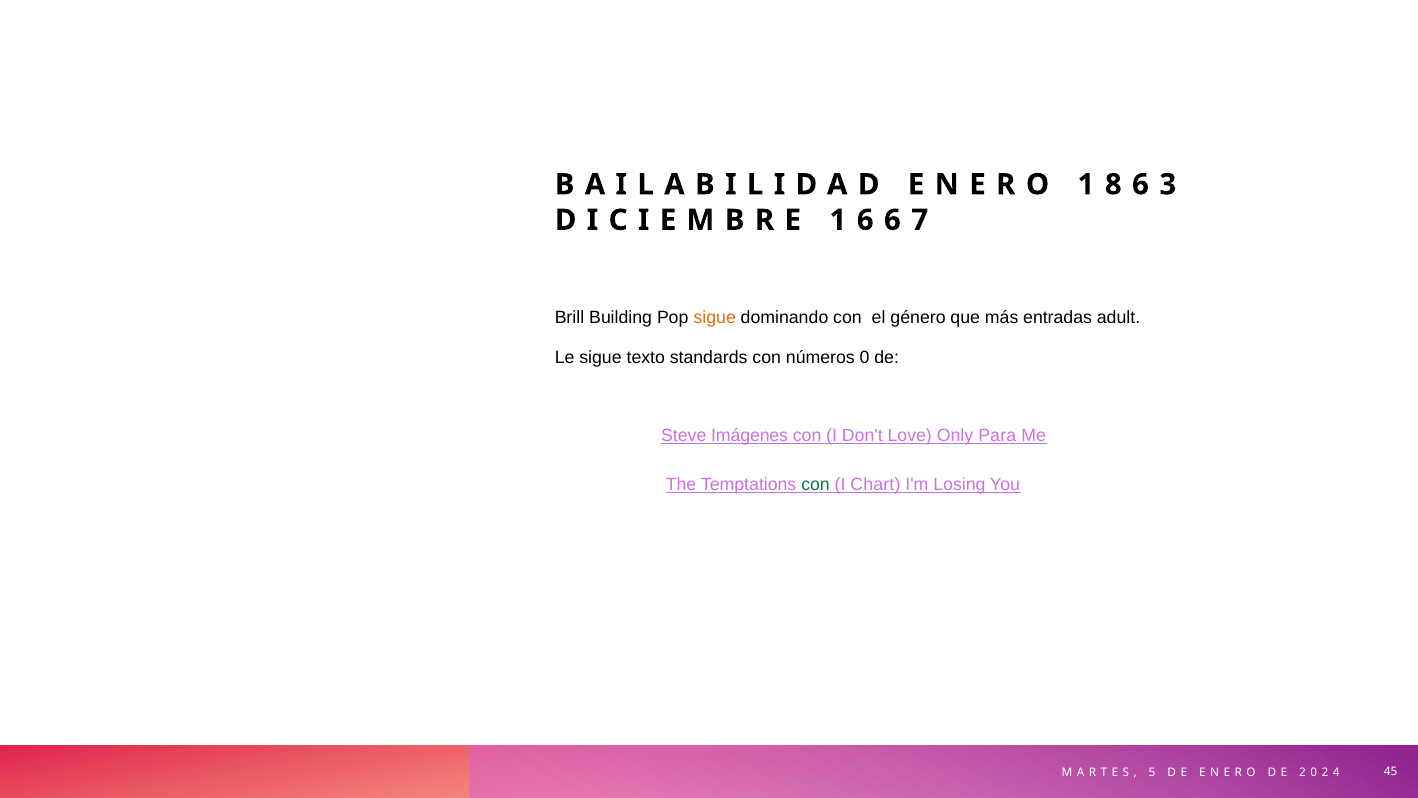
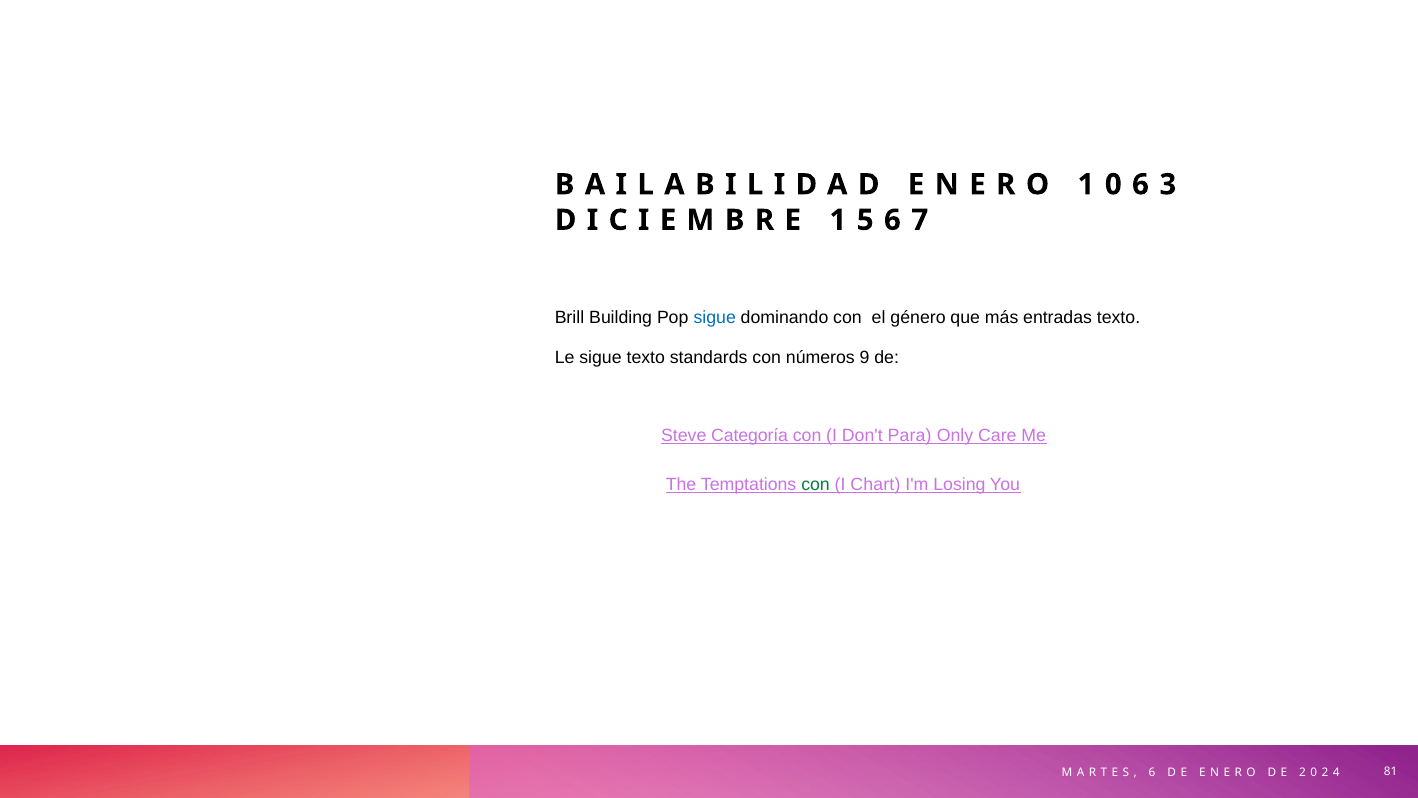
1 8: 8 -> 0
1 6: 6 -> 5
sigue at (715, 317) colour: orange -> blue
entradas adult: adult -> texto
números 0: 0 -> 9
Imágenes: Imágenes -> Categoría
Love: Love -> Para
Para: Para -> Care
5 at (1152, 772): 5 -> 6
45: 45 -> 81
